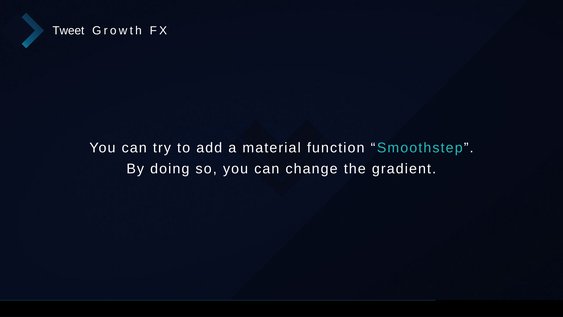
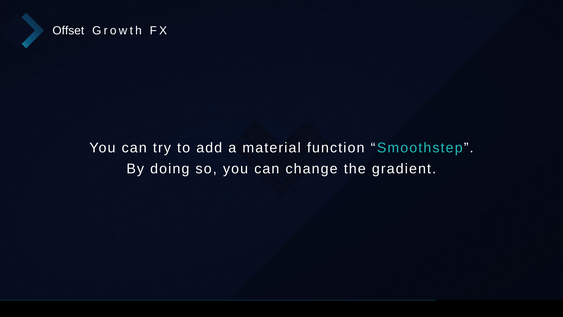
Tweet: Tweet -> Offset
